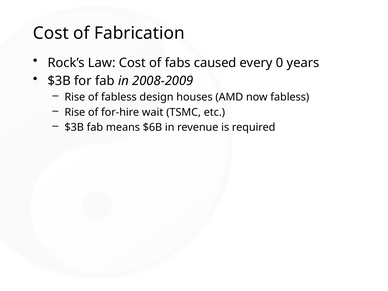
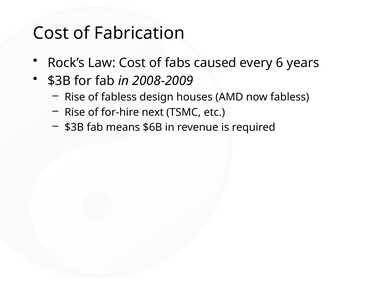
0: 0 -> 6
wait: wait -> next
